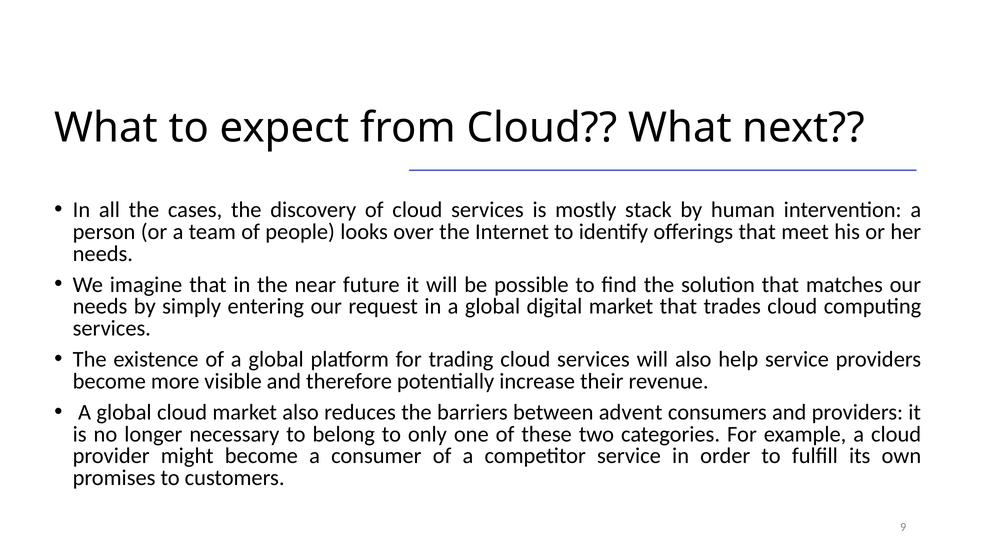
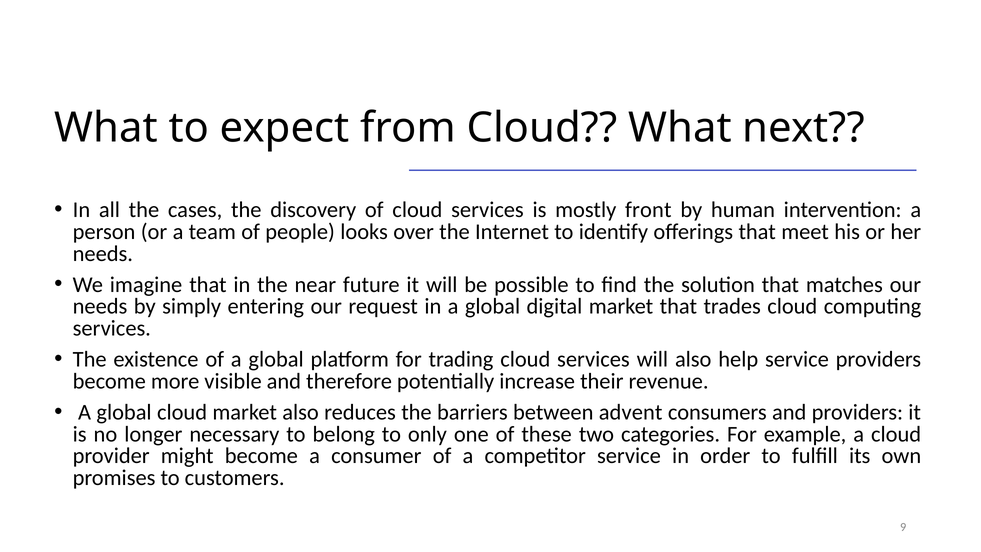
stack: stack -> front
